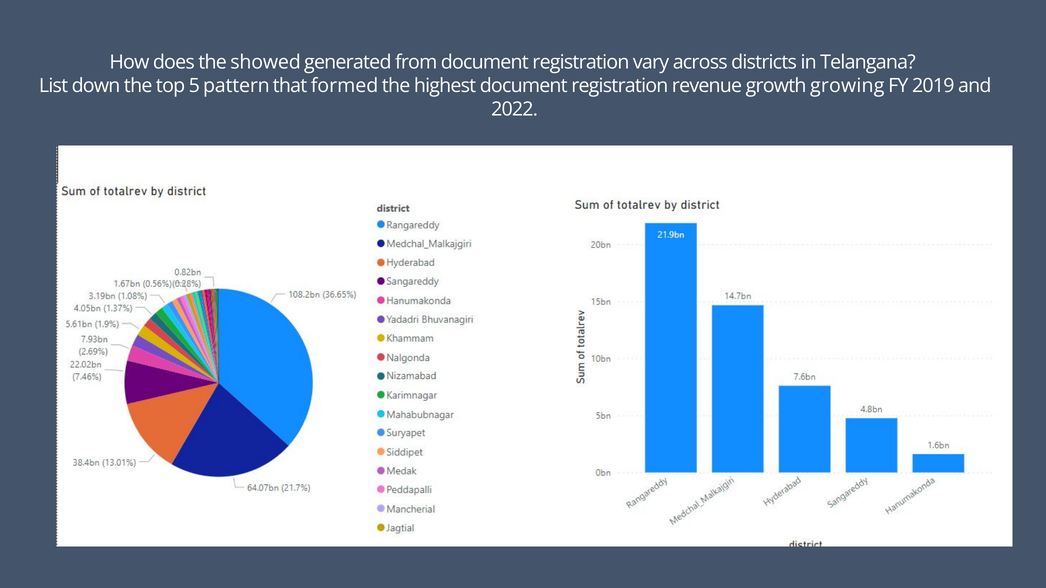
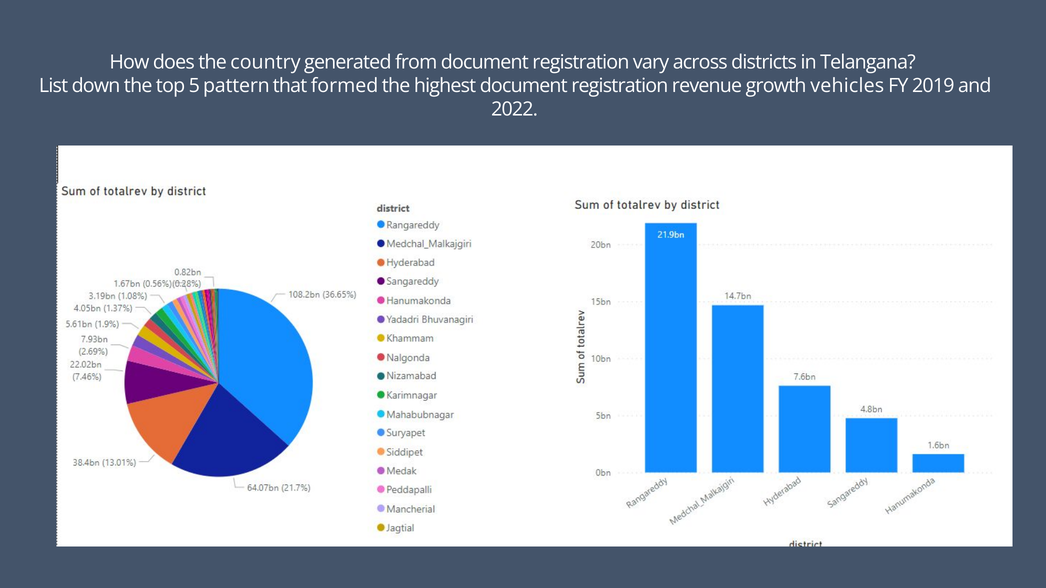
showed: showed -> country
growing: growing -> vehicles
